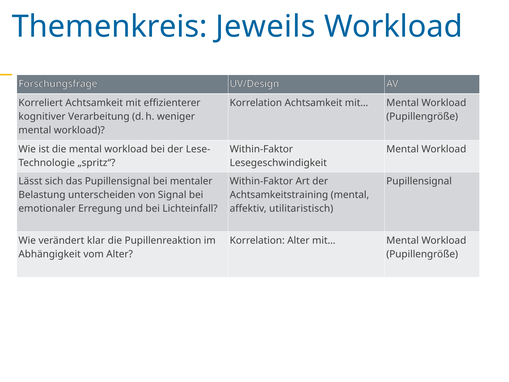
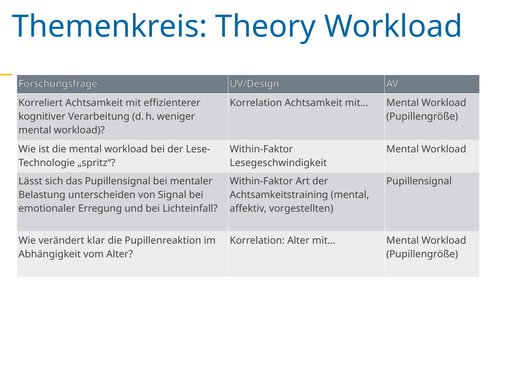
Jeweils: Jeweils -> Theory
utilitaristisch: utilitaristisch -> vorgestellten
